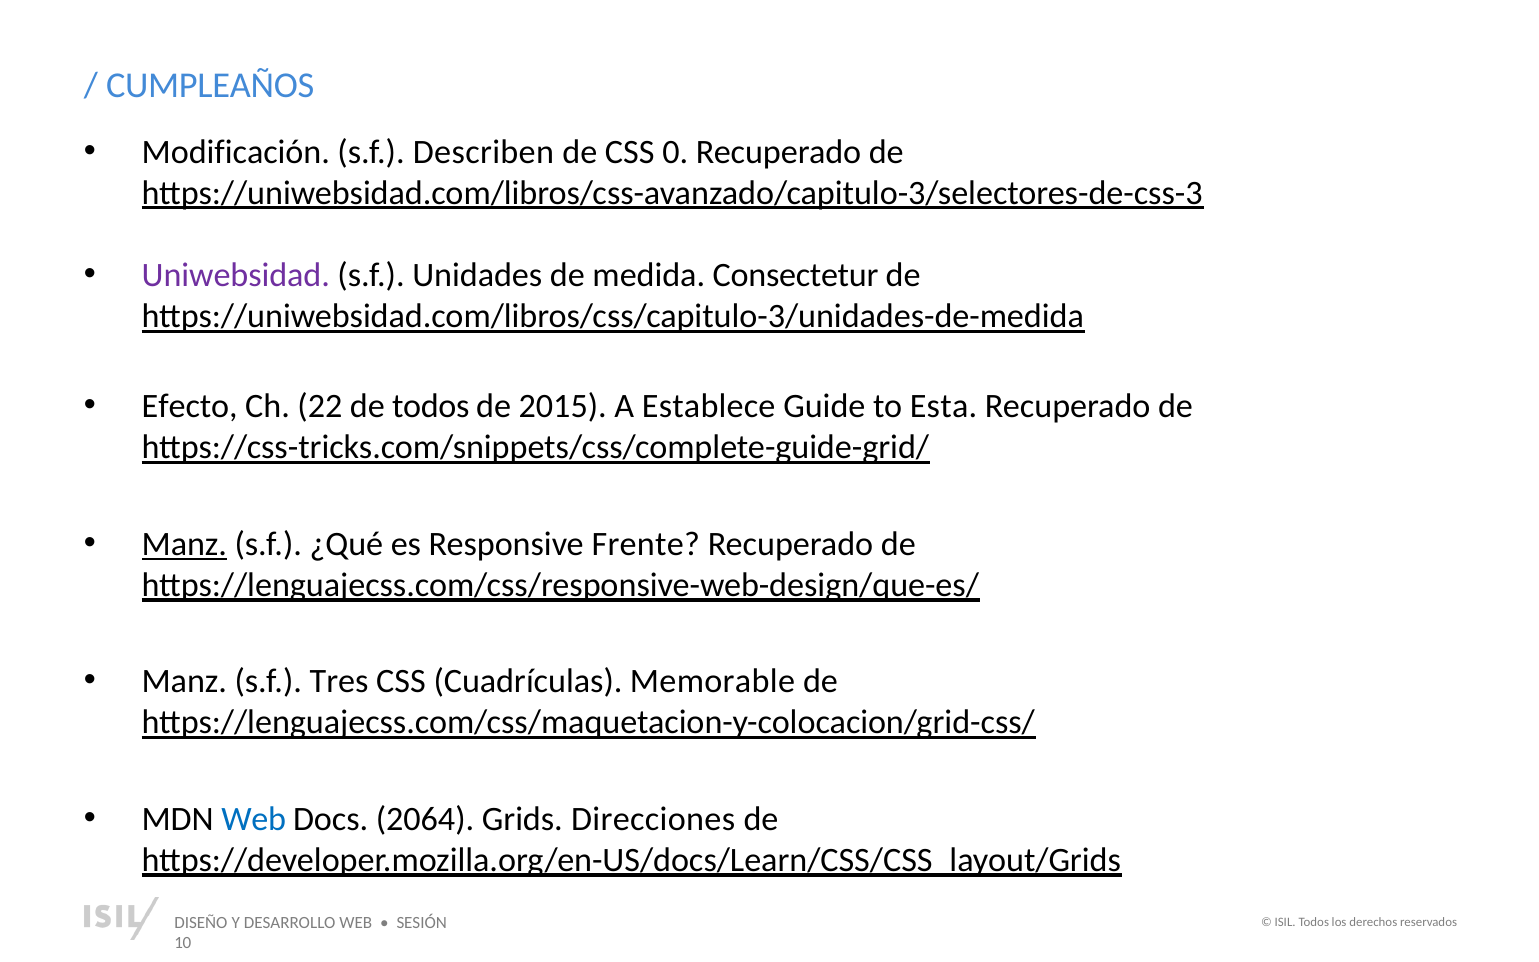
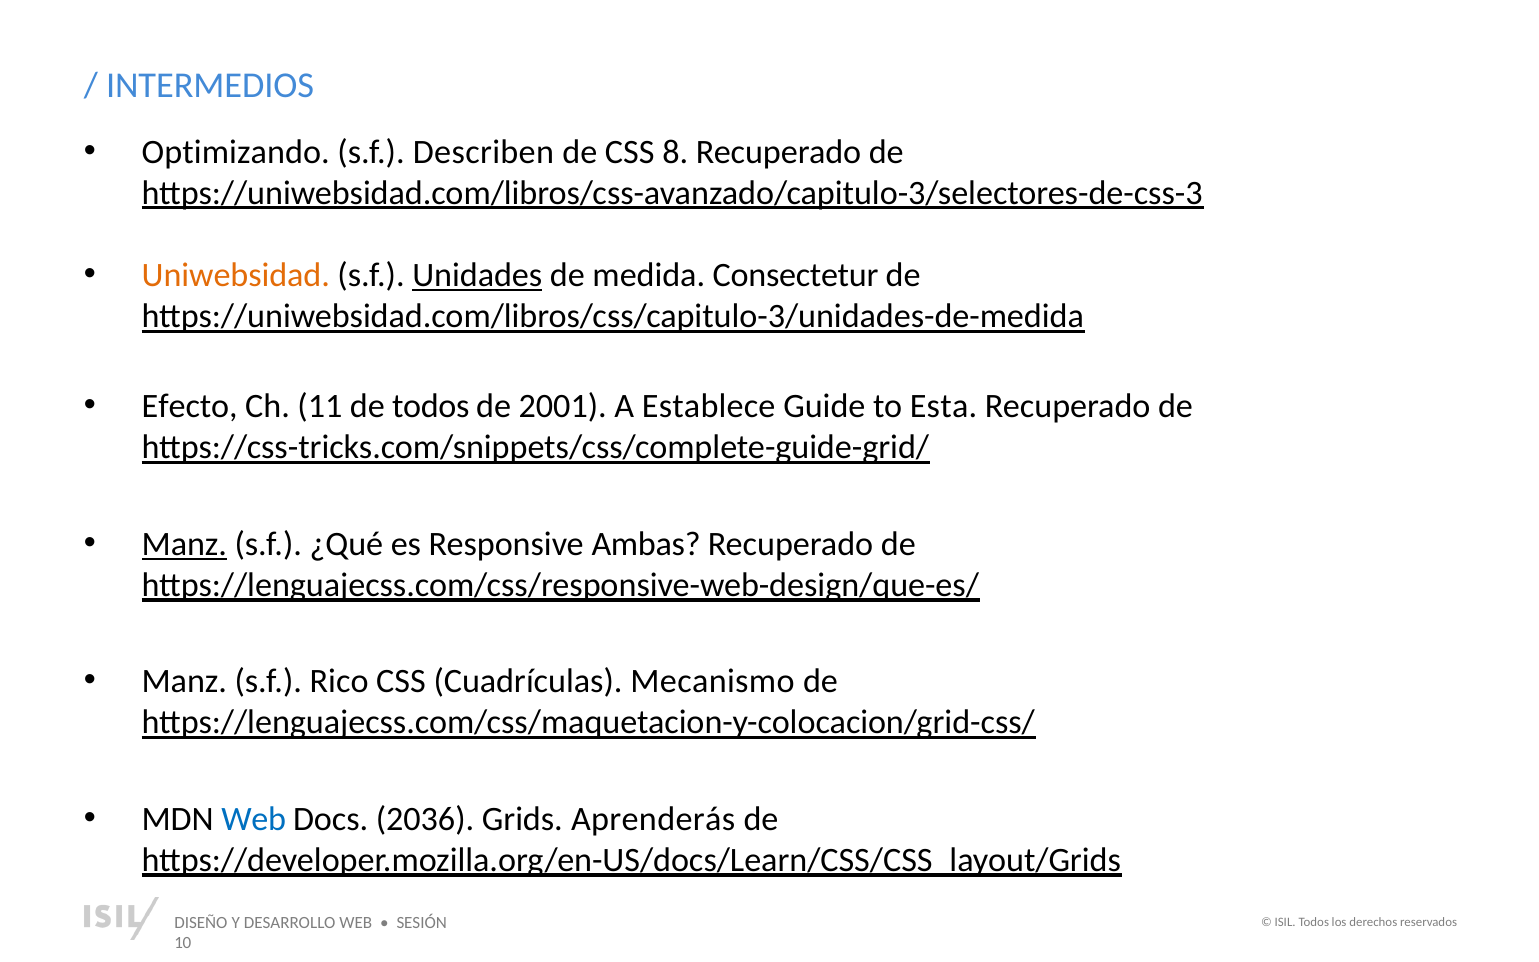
CUMPLEAÑOS: CUMPLEAÑOS -> INTERMEDIOS
Modificación: Modificación -> Optimizando
0: 0 -> 8
Uniwebsidad colour: purple -> orange
Unidades underline: none -> present
22: 22 -> 11
2015: 2015 -> 2001
Frente: Frente -> Ambas
Tres: Tres -> Rico
Memorable: Memorable -> Mecanismo
2064: 2064 -> 2036
Direcciones: Direcciones -> Aprenderás
